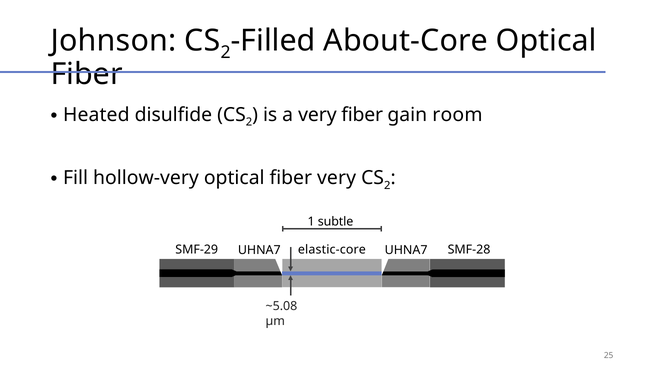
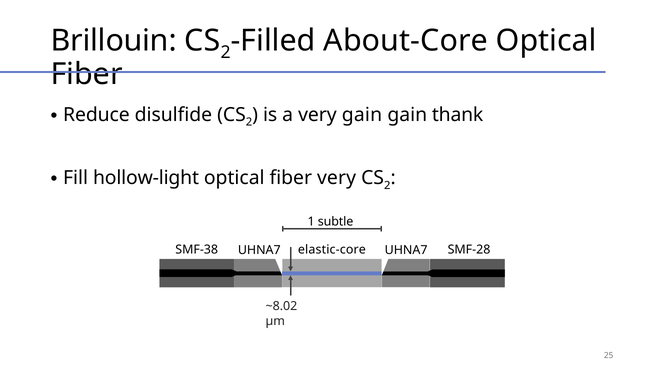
Johnson: Johnson -> Brillouin
Heated: Heated -> Reduce
very fiber: fiber -> gain
room: room -> thank
hollow-very: hollow-very -> hollow-light
SMF-29: SMF-29 -> SMF-38
~5.08: ~5.08 -> ~8.02
